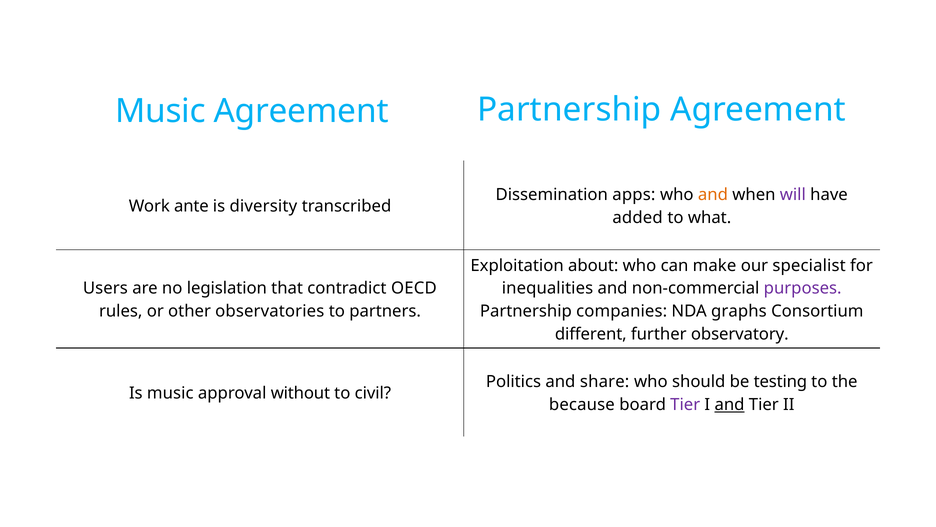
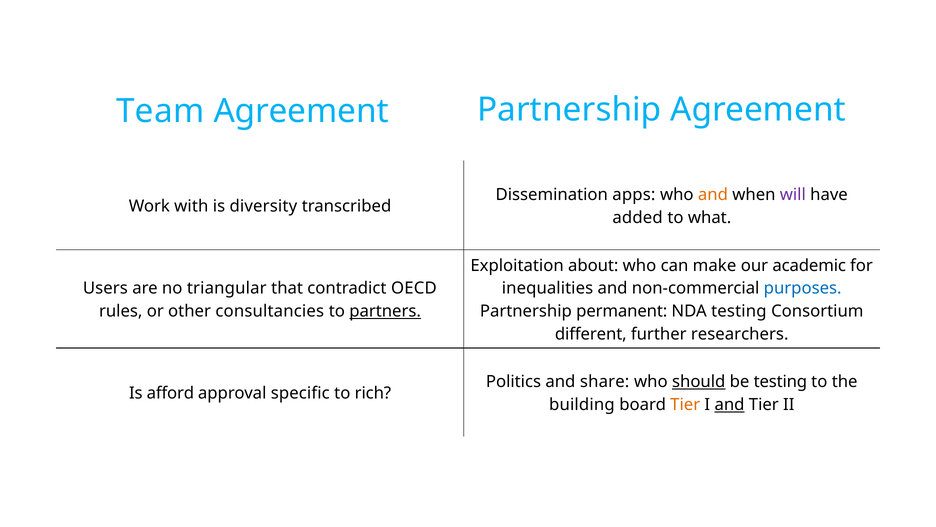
Music at (161, 111): Music -> Team
ante: ante -> with
specialist: specialist -> academic
legislation: legislation -> triangular
purposes colour: purple -> blue
observatories: observatories -> consultancies
partners underline: none -> present
companies: companies -> permanent
NDA graphs: graphs -> testing
observatory: observatory -> researchers
should underline: none -> present
Is music: music -> afford
without: without -> specific
civil: civil -> rich
because: because -> building
Tier at (685, 404) colour: purple -> orange
